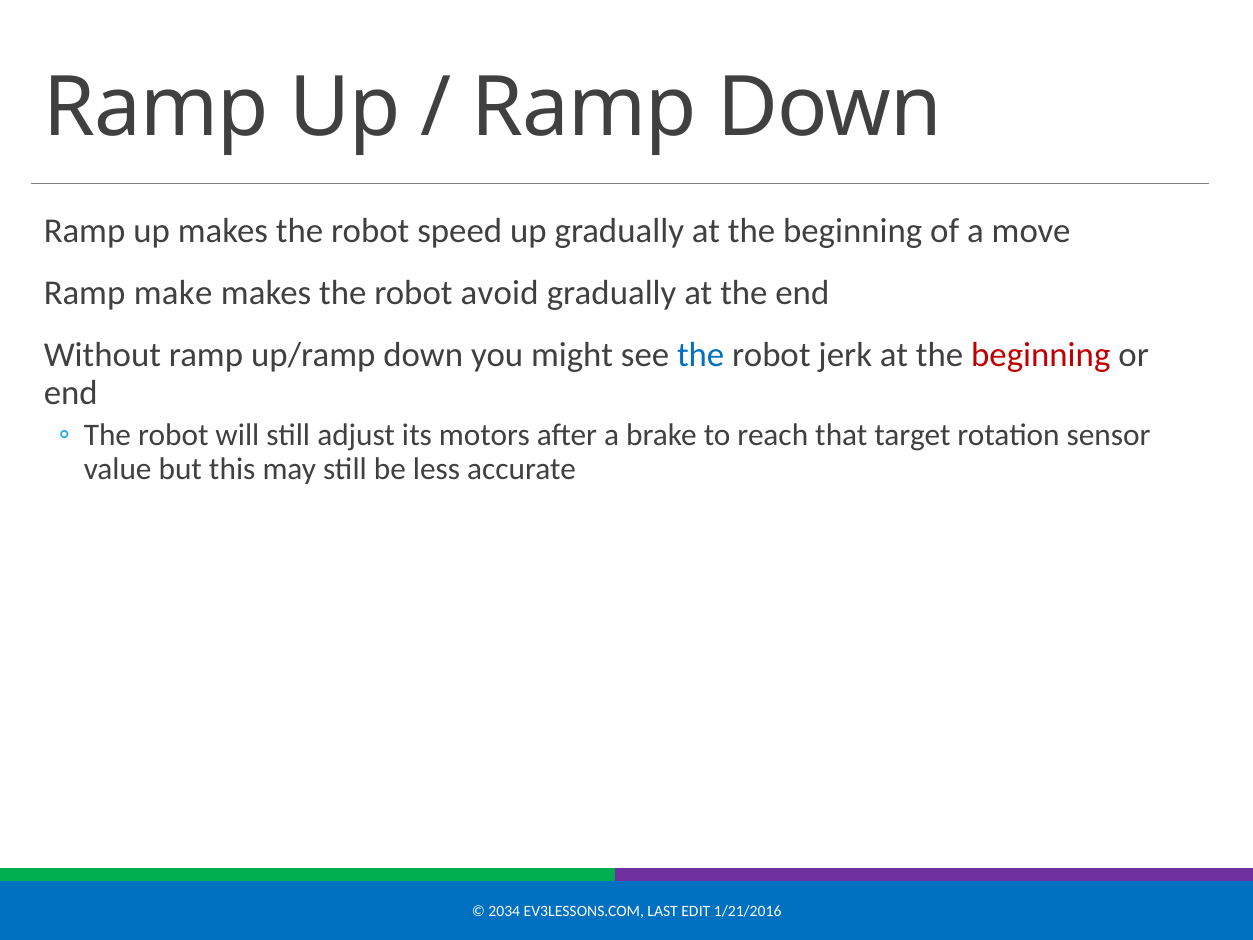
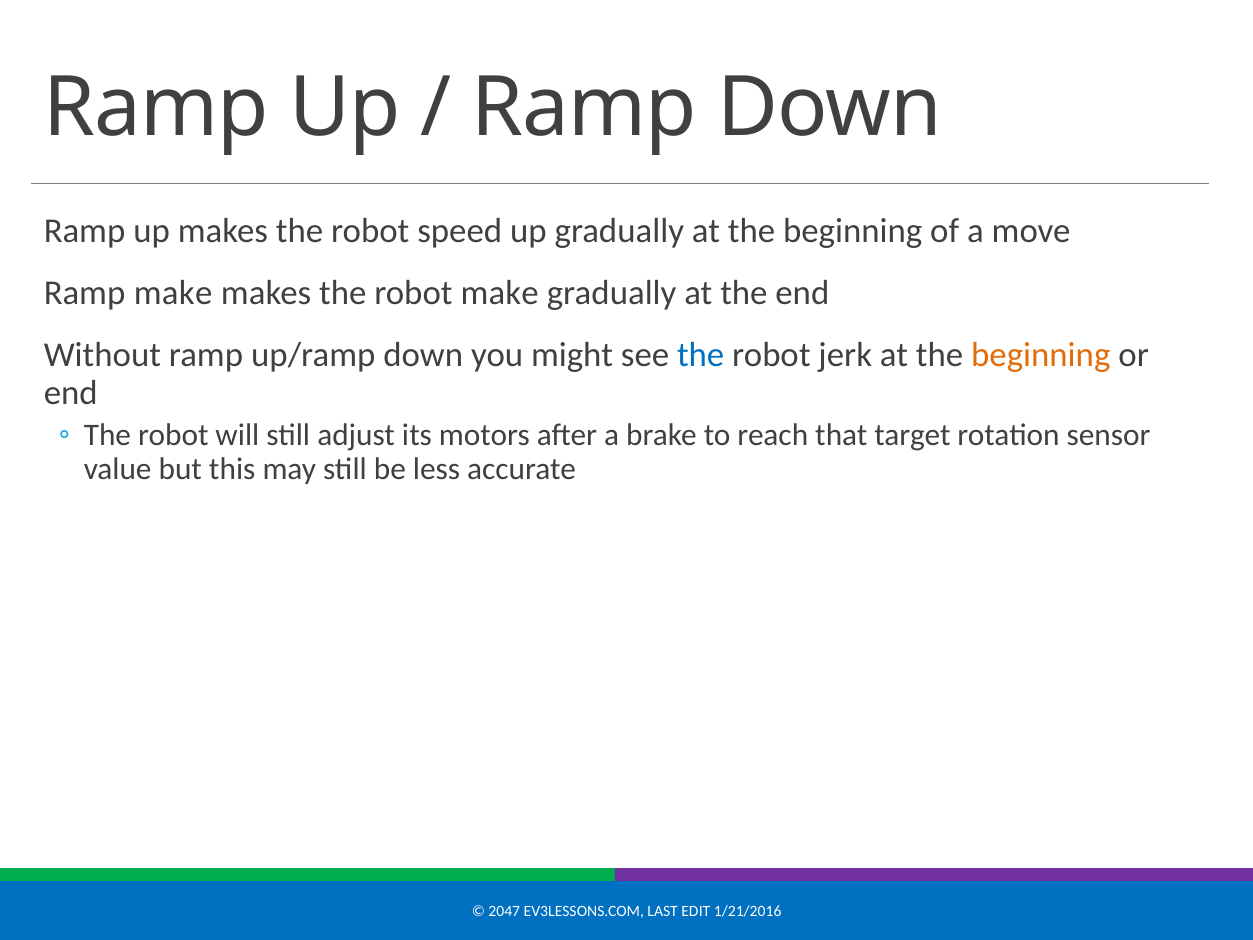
robot avoid: avoid -> make
beginning at (1041, 355) colour: red -> orange
2034: 2034 -> 2047
